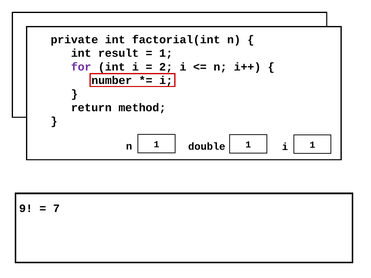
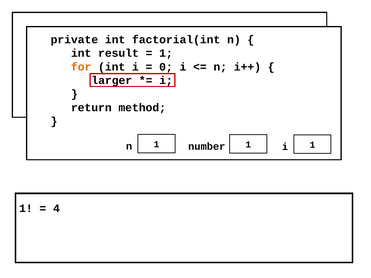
for colour: purple -> orange
2 at (166, 67): 2 -> 0
number: number -> larger
double: double -> number
9 at (26, 209): 9 -> 1
7: 7 -> 4
